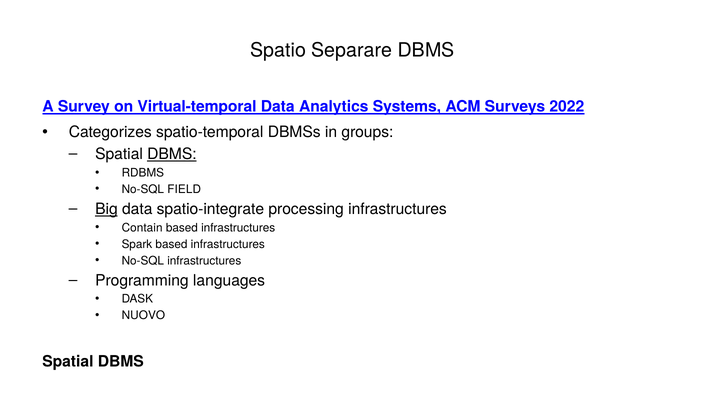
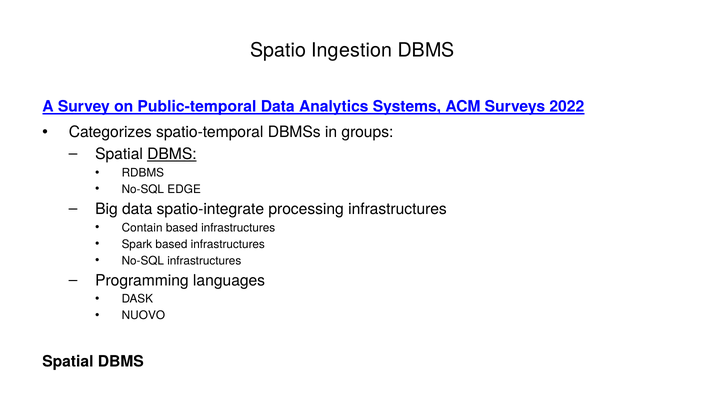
Separare: Separare -> Ingestion
Virtual-temporal: Virtual-temporal -> Public-temporal
FIELD: FIELD -> EDGE
Big underline: present -> none
